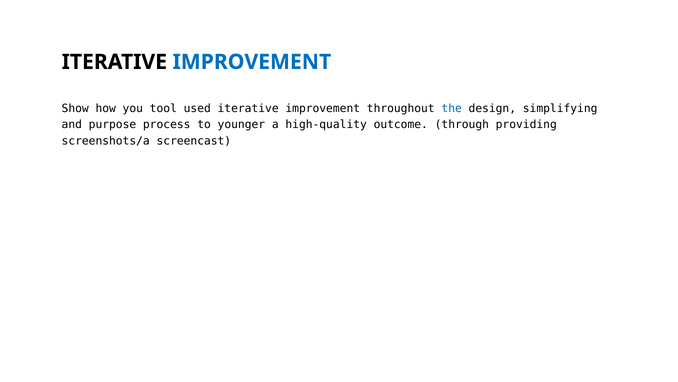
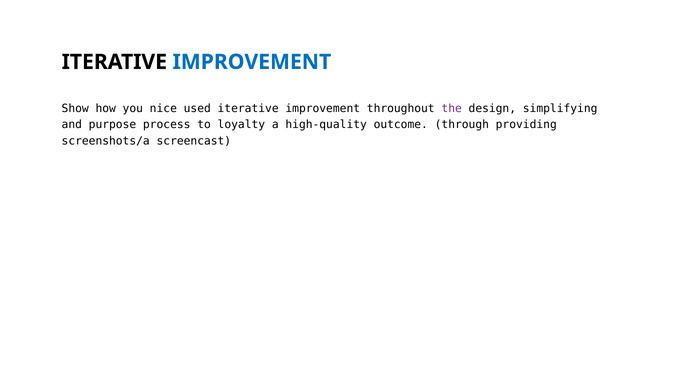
tool: tool -> nice
the colour: blue -> purple
younger: younger -> loyalty
